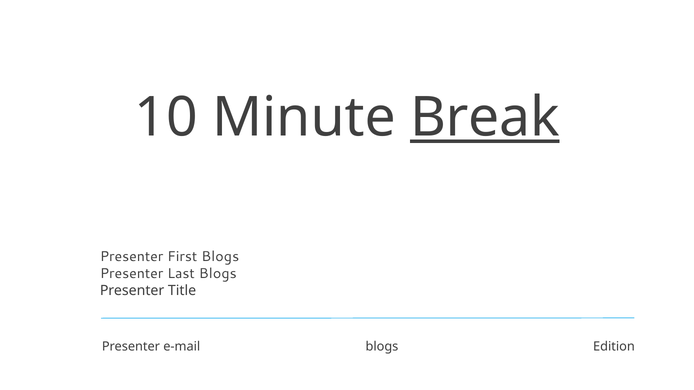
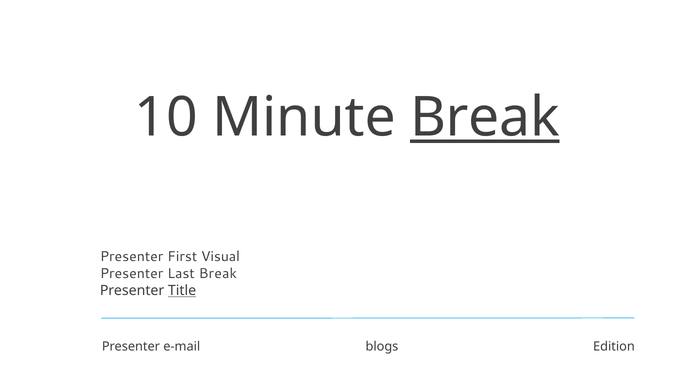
First Blogs: Blogs -> Visual
Last Blogs: Blogs -> Break
Title underline: none -> present
